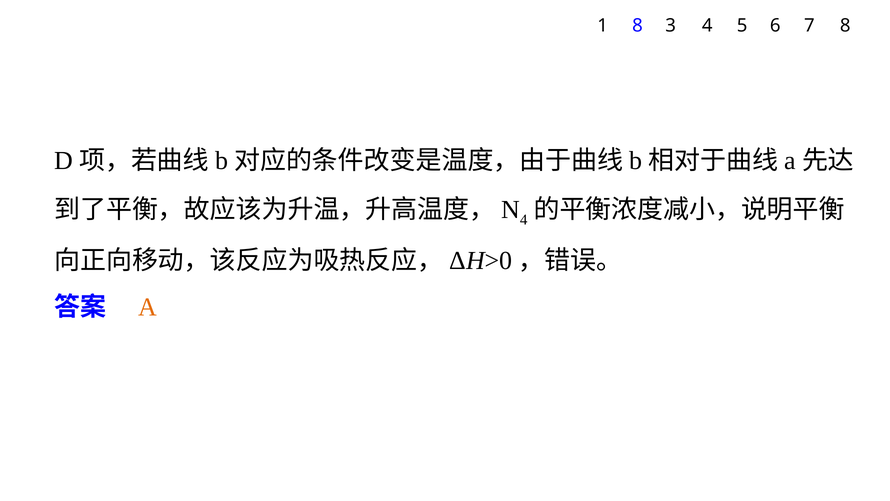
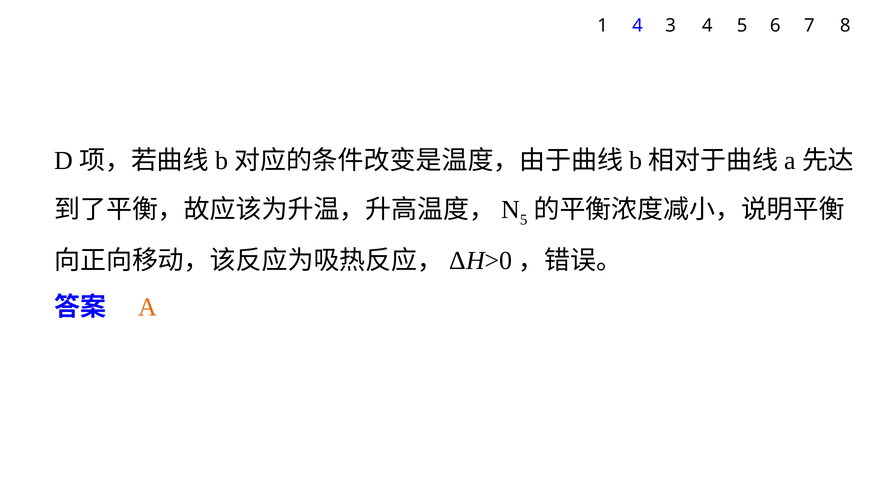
1 8: 8 -> 4
4 at (524, 219): 4 -> 5
